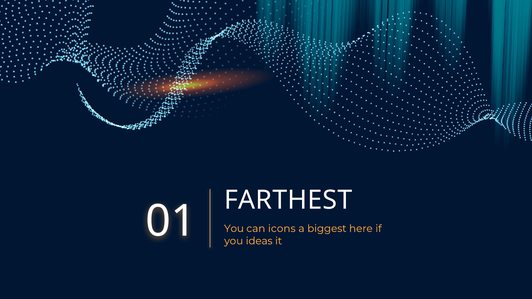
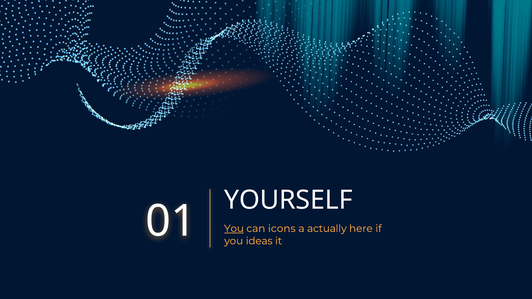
FARTHEST: FARTHEST -> YOURSELF
You at (234, 229) underline: none -> present
biggest: biggest -> actually
